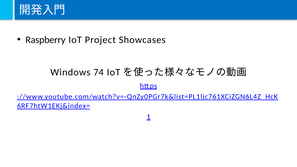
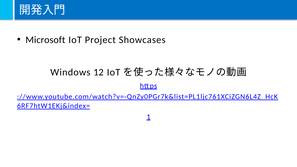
Raspberry: Raspberry -> Microsoft
74: 74 -> 12
